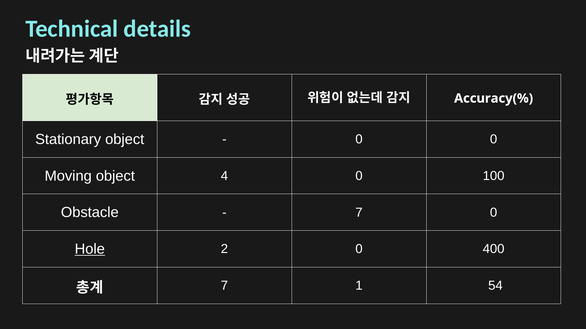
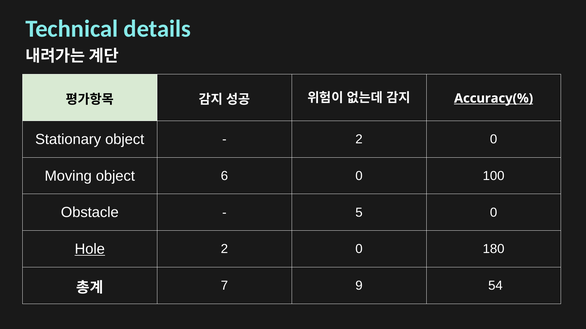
Accuracy(% underline: none -> present
0 at (359, 140): 0 -> 2
4: 4 -> 6
7 at (359, 213): 7 -> 5
400: 400 -> 180
1: 1 -> 9
